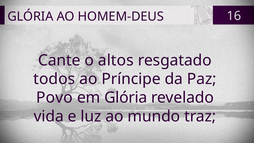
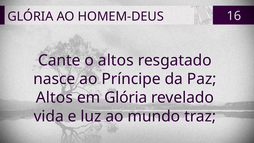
todos: todos -> nasce
Povo at (54, 98): Povo -> Altos
